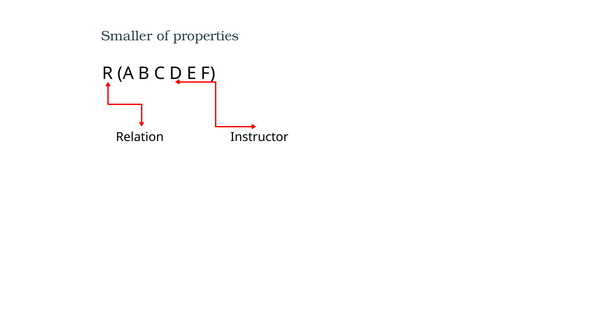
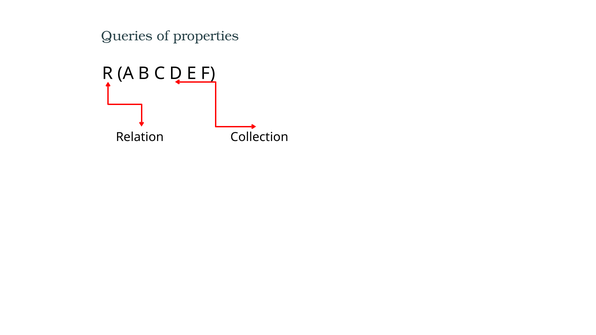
Smaller: Smaller -> Queries
Instructor: Instructor -> Collection
